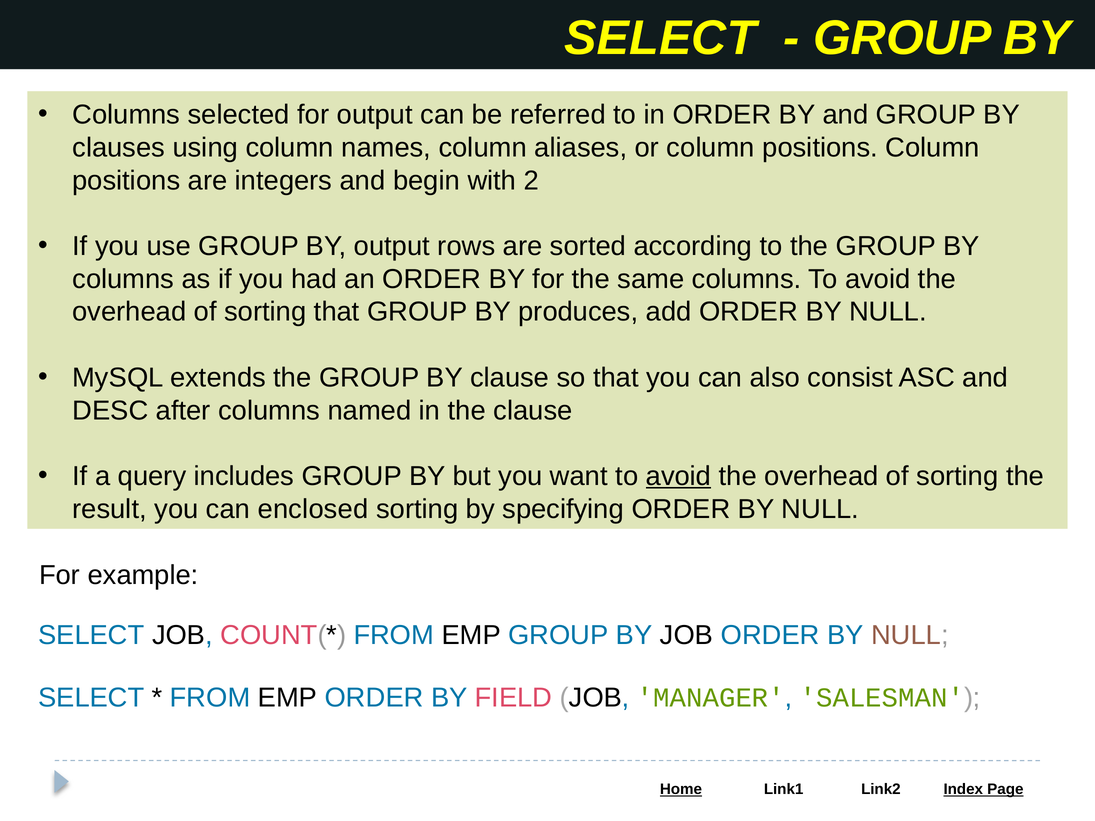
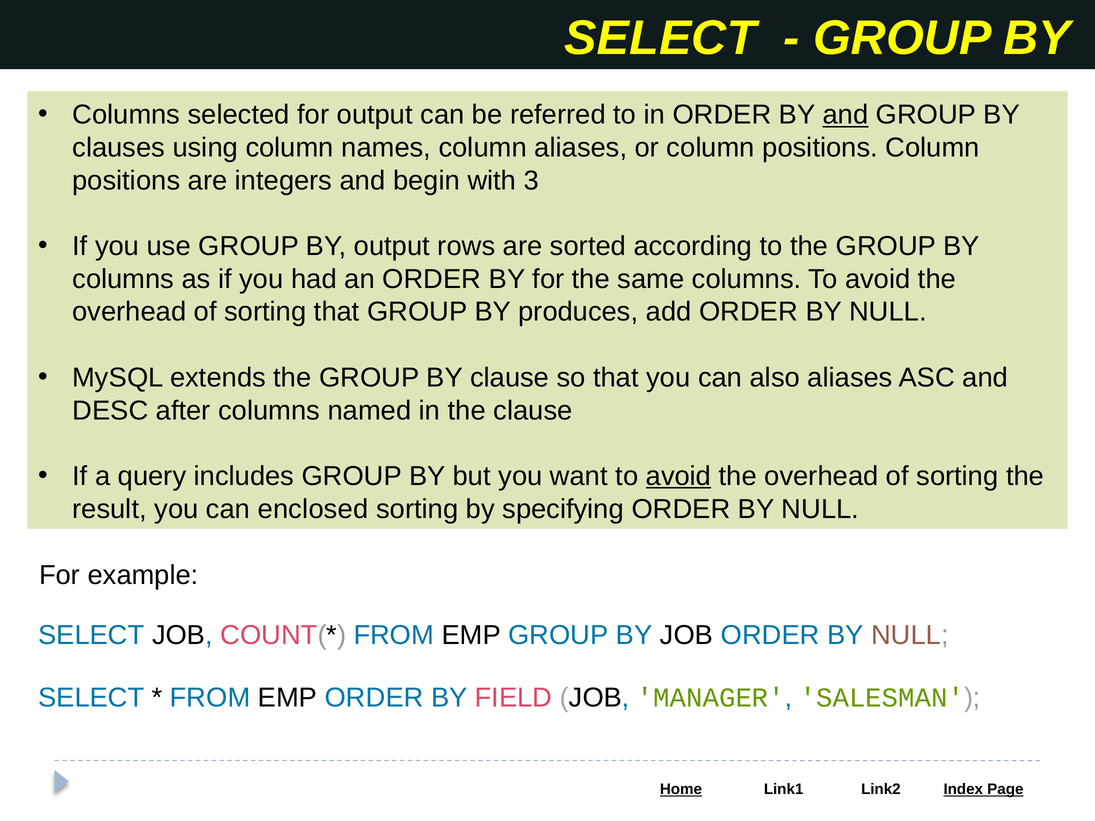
and at (845, 115) underline: none -> present
2: 2 -> 3
also consist: consist -> aliases
